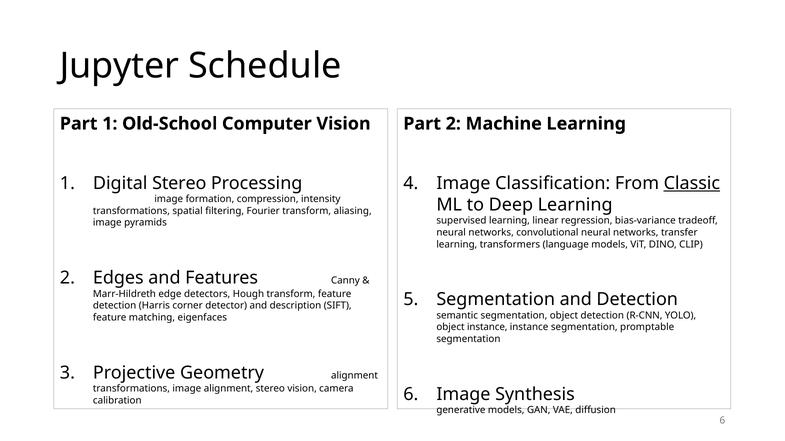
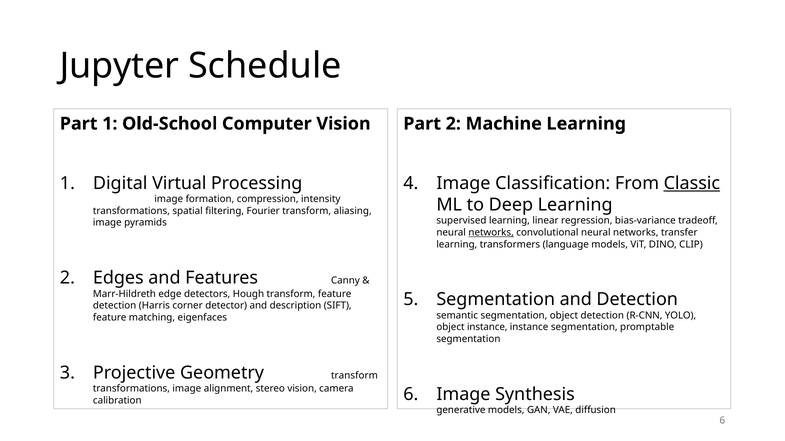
Digital Stereo: Stereo -> Virtual
networks at (491, 233) underline: none -> present
Geometry alignment: alignment -> transform
